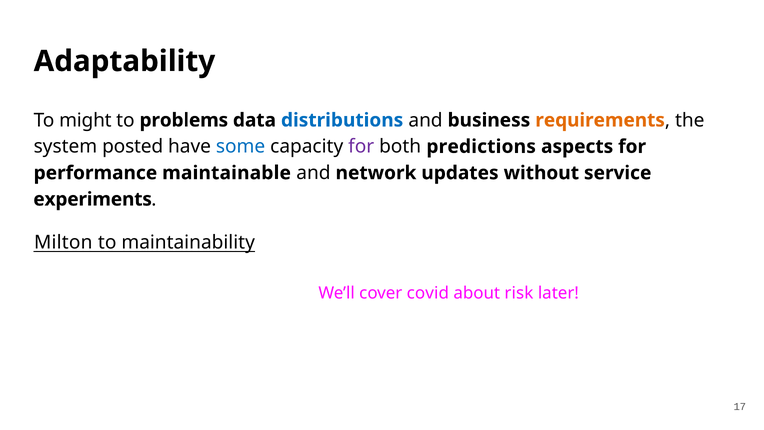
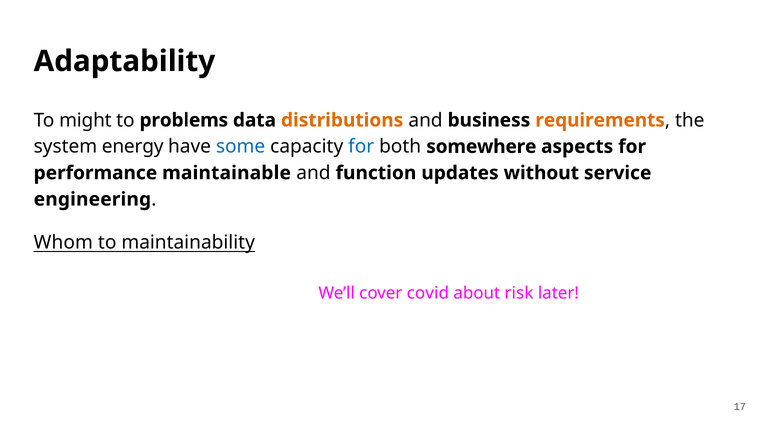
distributions colour: blue -> orange
posted: posted -> energy
for at (361, 146) colour: purple -> blue
predictions: predictions -> somewhere
network: network -> function
experiments: experiments -> engineering
Milton: Milton -> Whom
